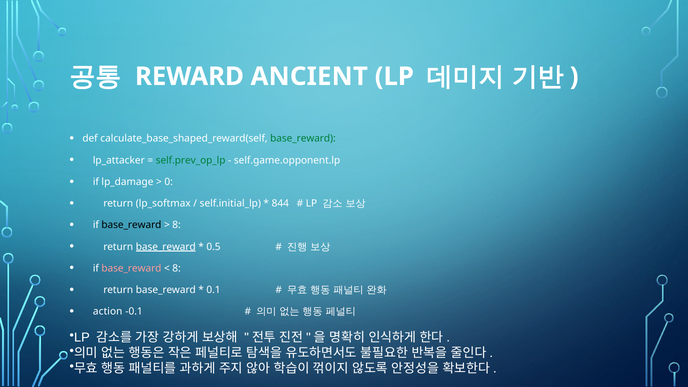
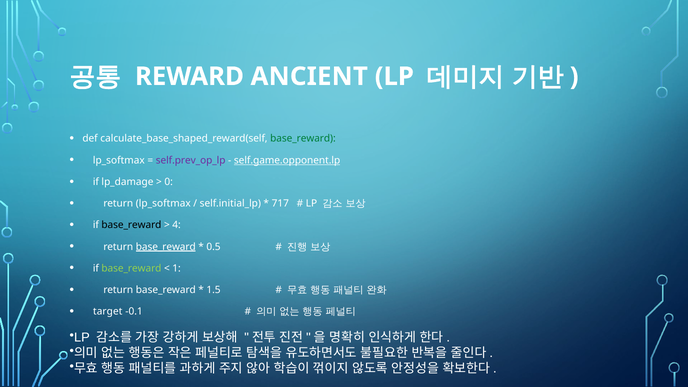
lp_attacker at (119, 160): lp_attacker -> lp_softmax
self.prev_op_lp colour: green -> purple
self.game.opponent.lp underline: none -> present
844: 844 -> 717
8 at (177, 225): 8 -> 4
base_reward at (131, 268) colour: pink -> light green
8 at (177, 268): 8 -> 1
0.1: 0.1 -> 1.5
action: action -> target
